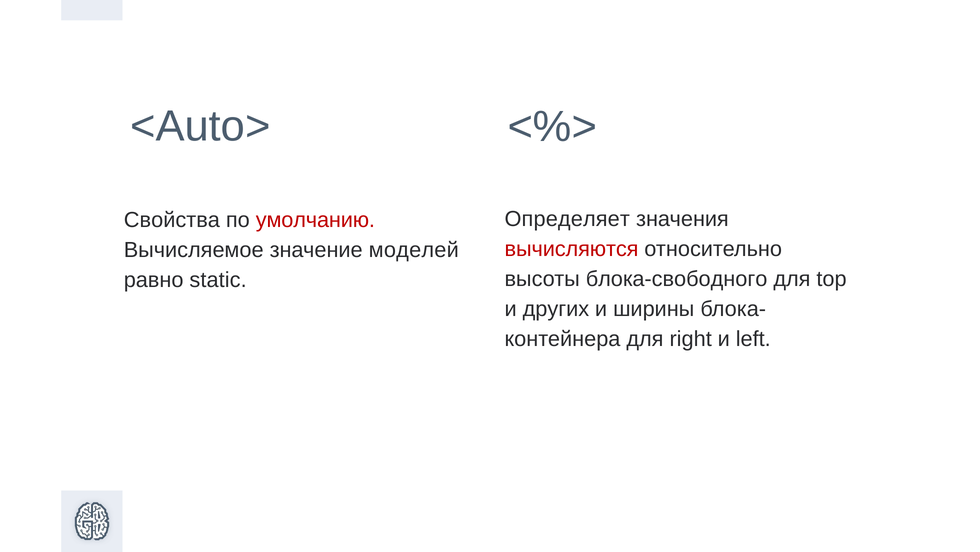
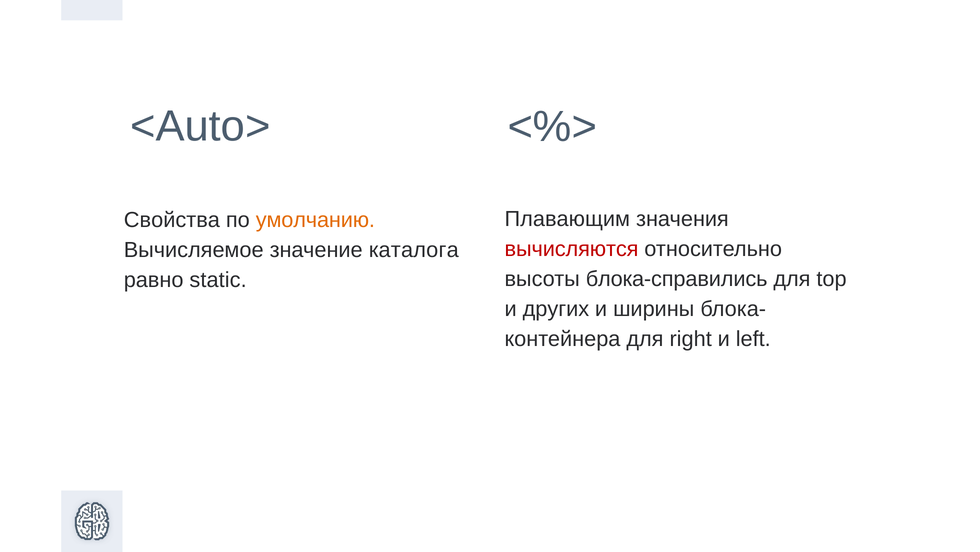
Определяет: Определяет -> Плавающим
умолчанию colour: red -> orange
моделей: моделей -> каталога
блока-свободного: блока-свободного -> блока-справились
